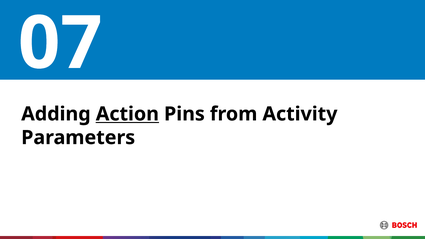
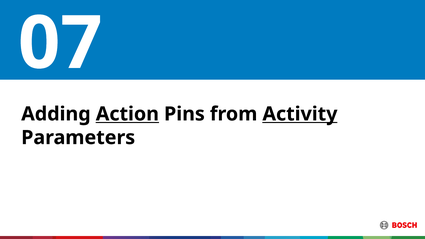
Activity underline: none -> present
